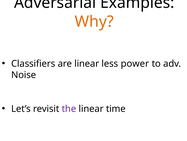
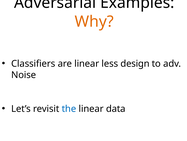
power: power -> design
the colour: purple -> blue
time: time -> data
